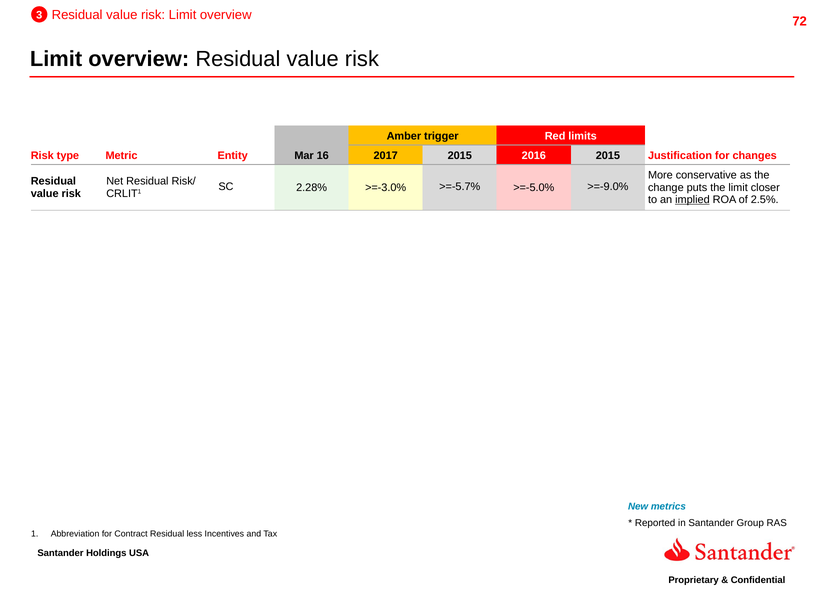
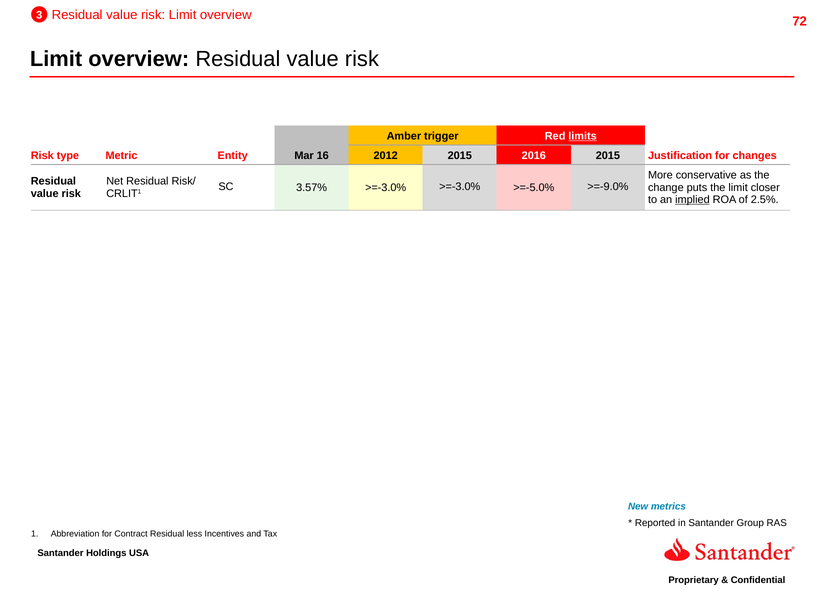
limits underline: none -> present
2017: 2017 -> 2012
2.28%: 2.28% -> 3.57%
>=-3.0% >=-5.7%: >=-5.7% -> >=-3.0%
